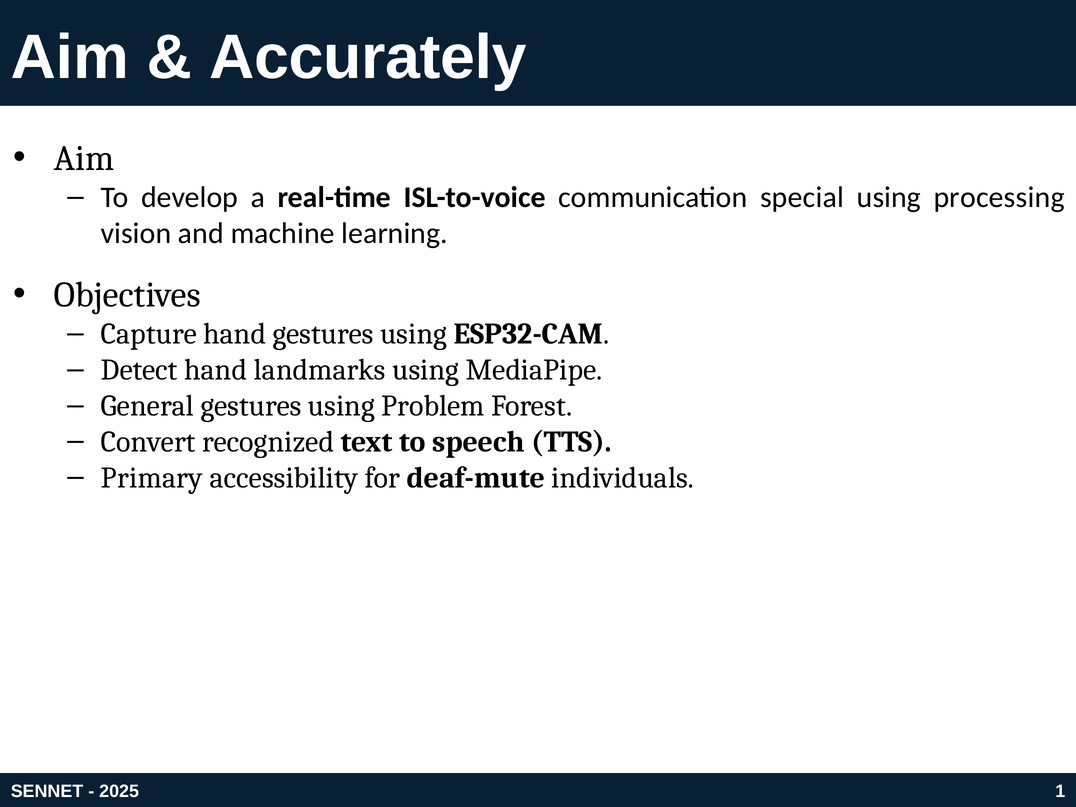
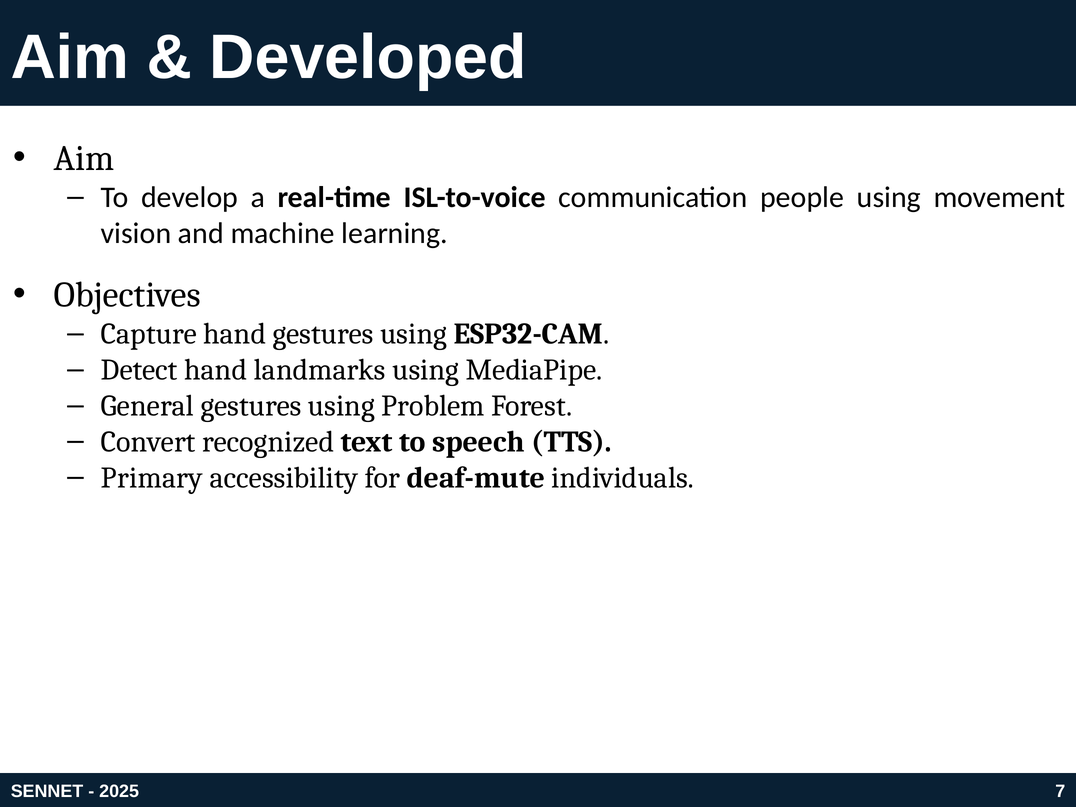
Accurately: Accurately -> Developed
special: special -> people
processing: processing -> movement
1: 1 -> 7
